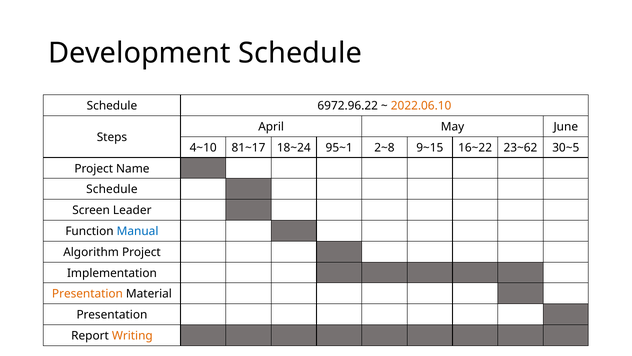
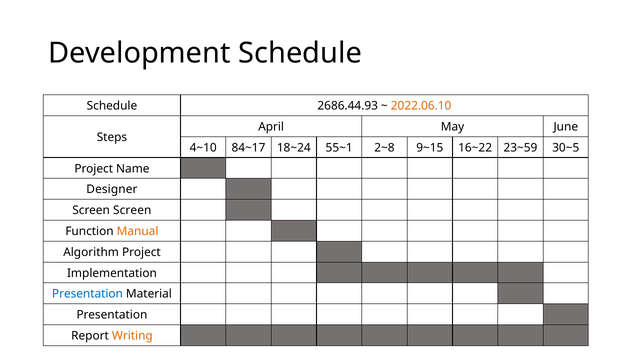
6972.96.22: 6972.96.22 -> 2686.44.93
81~17: 81~17 -> 84~17
95~1: 95~1 -> 55~1
23~62: 23~62 -> 23~59
Schedule at (112, 189): Schedule -> Designer
Screen Leader: Leader -> Screen
Manual colour: blue -> orange
Presentation at (87, 294) colour: orange -> blue
